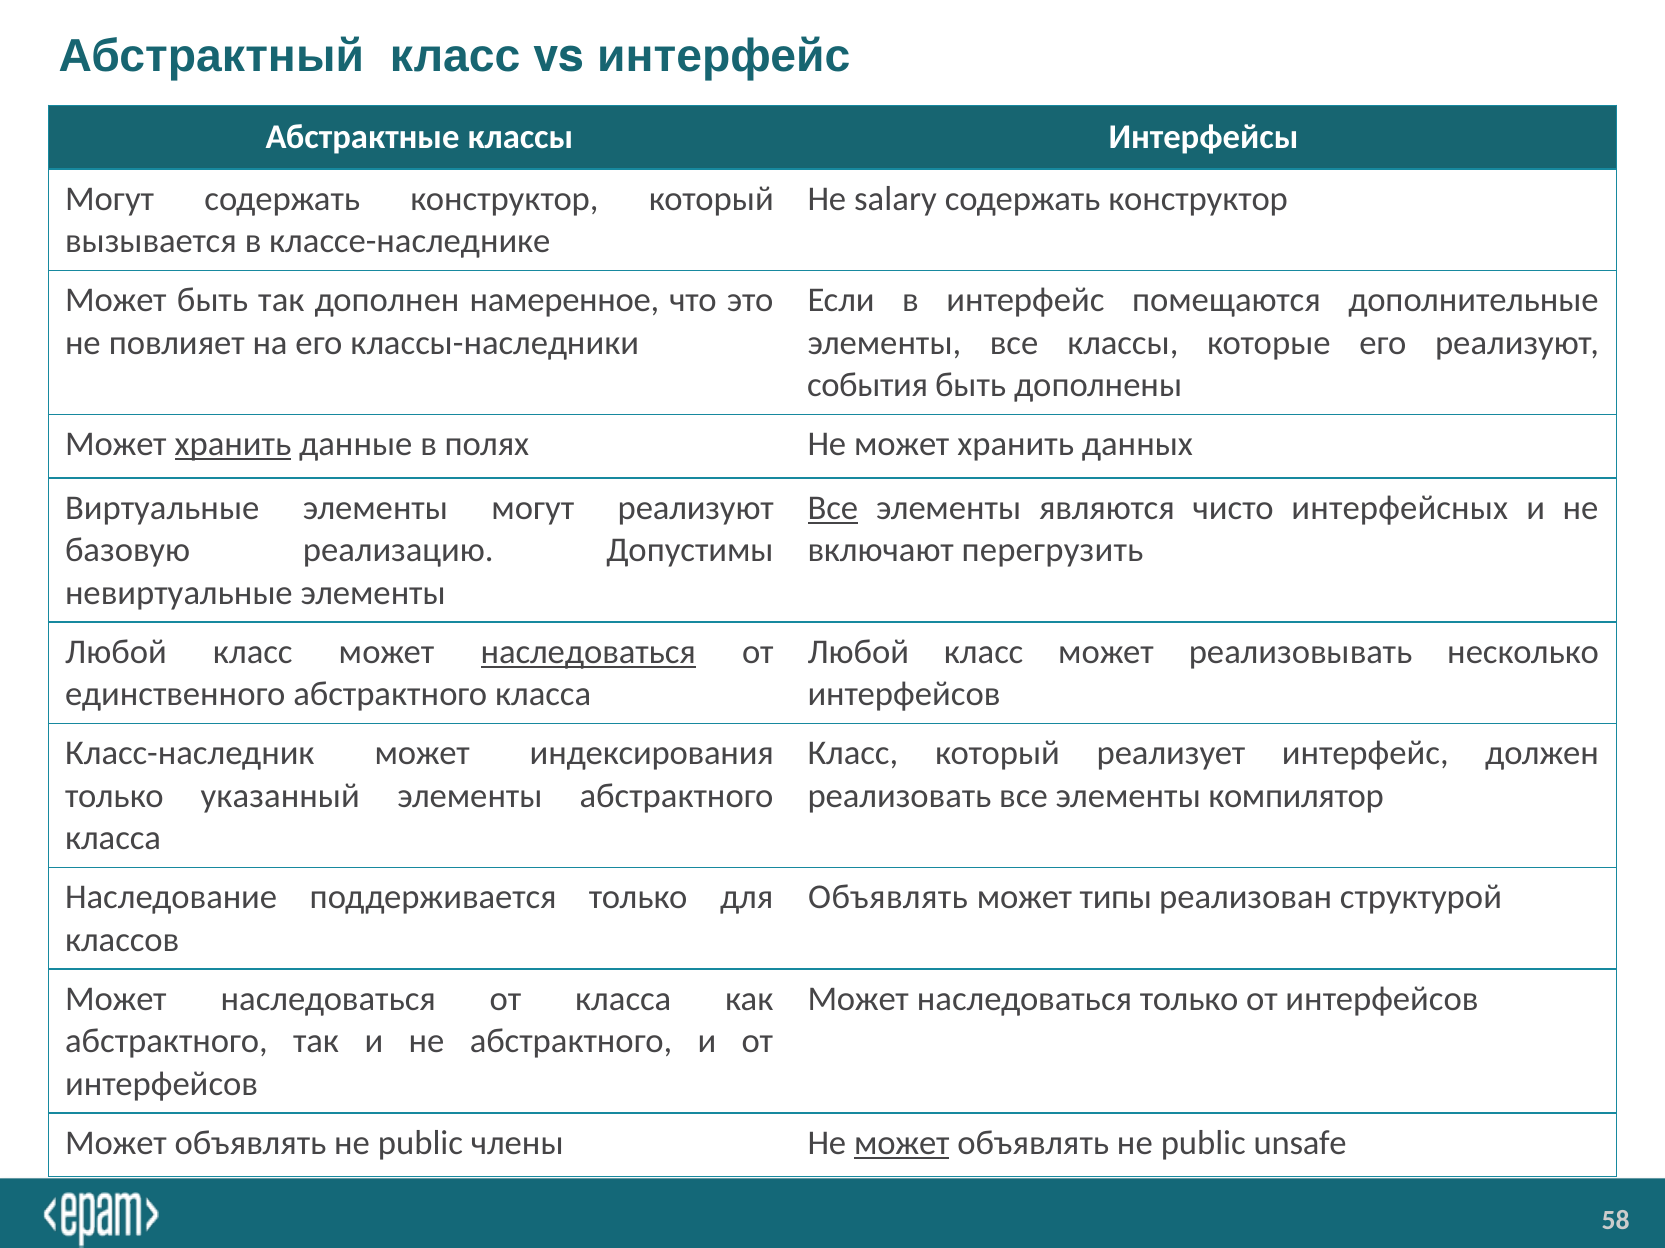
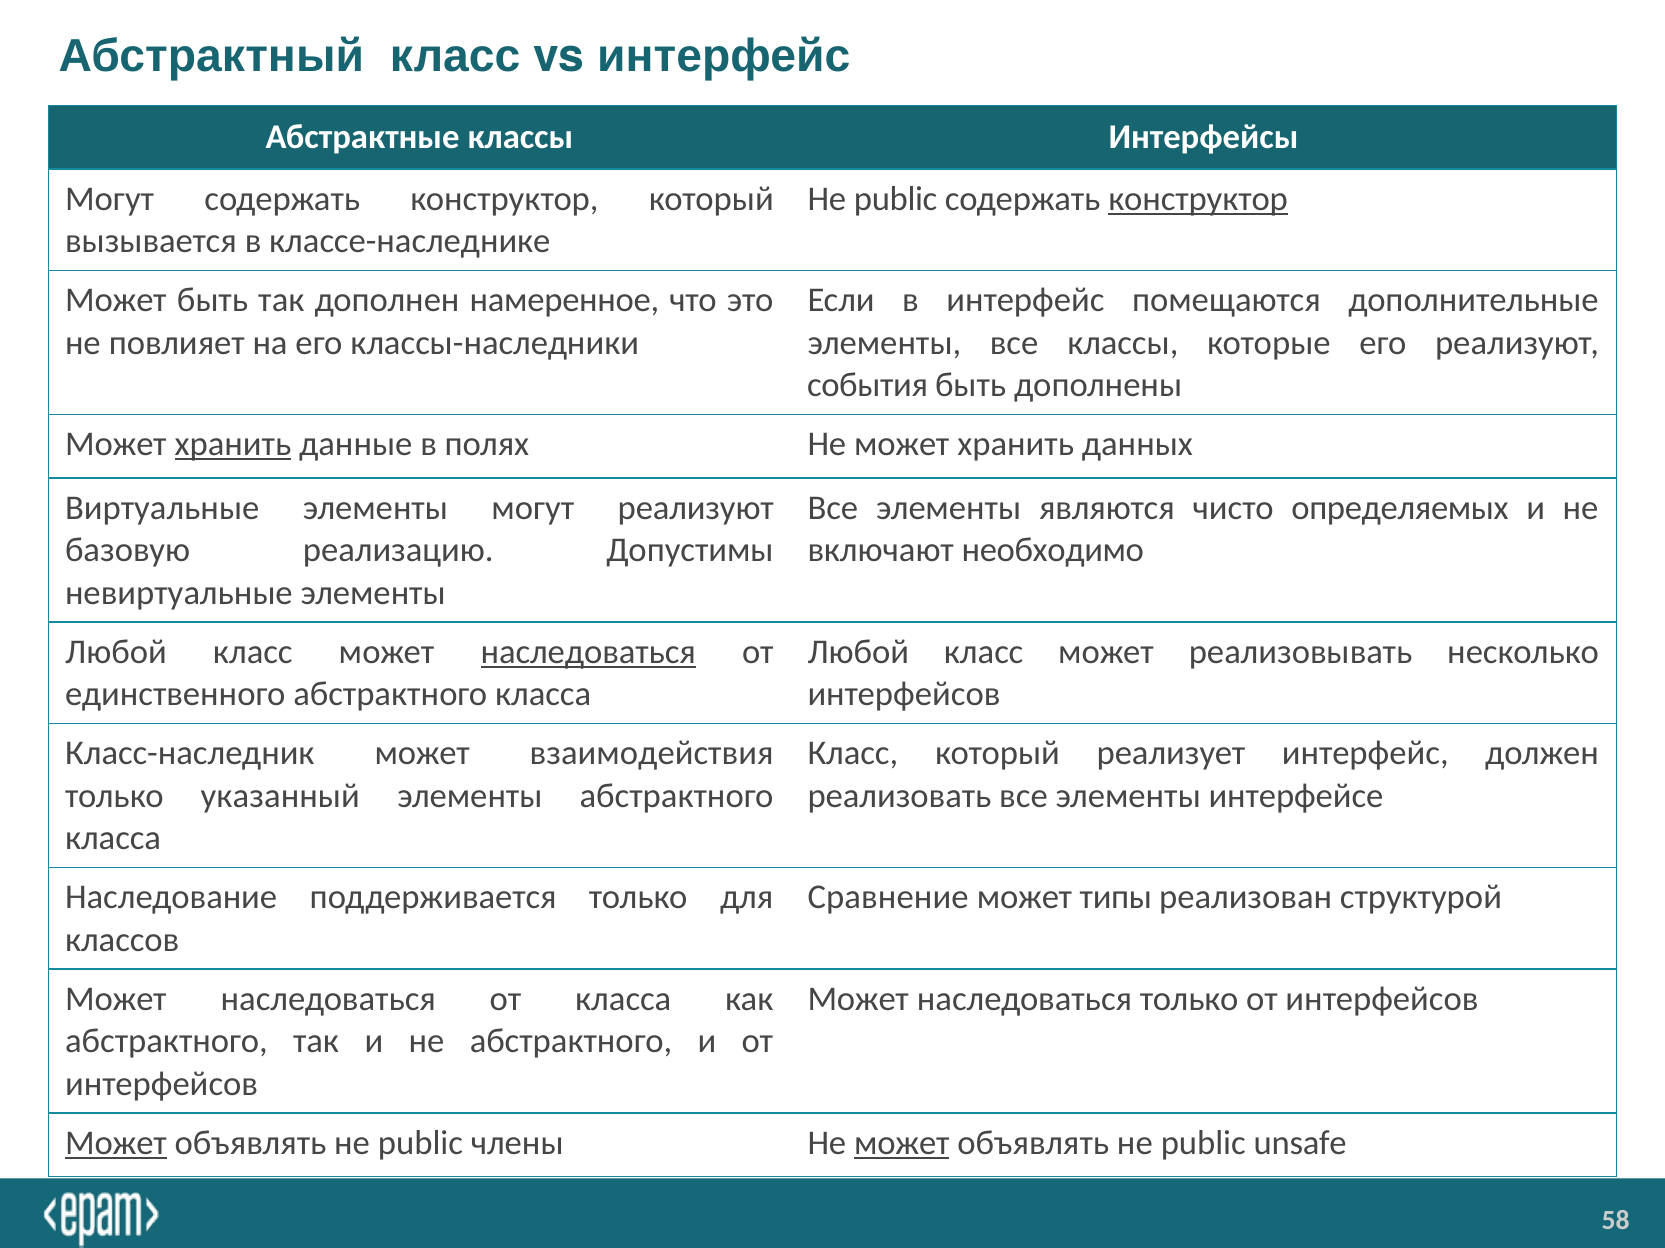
salary at (895, 199): salary -> public
конструктор at (1198, 199) underline: none -> present
Все at (833, 508) underline: present -> none
интерфейсных: интерфейсных -> определяемых
перегрузить: перегрузить -> необходимо
индексирования: индексирования -> взаимодействия
компилятор: компилятор -> интерфейсе
Объявлять at (888, 898): Объявлять -> Сравнение
Может at (116, 1144) underline: none -> present
